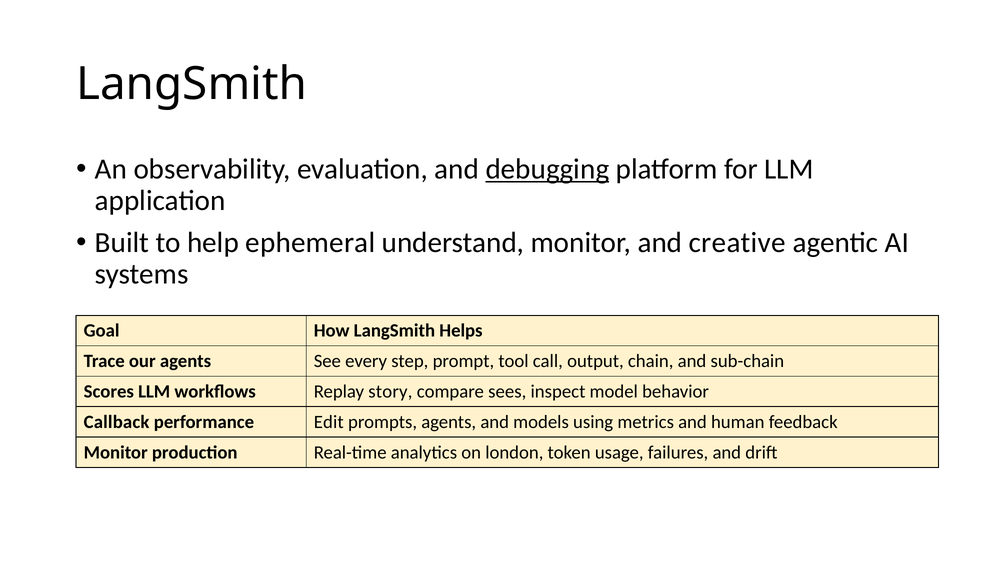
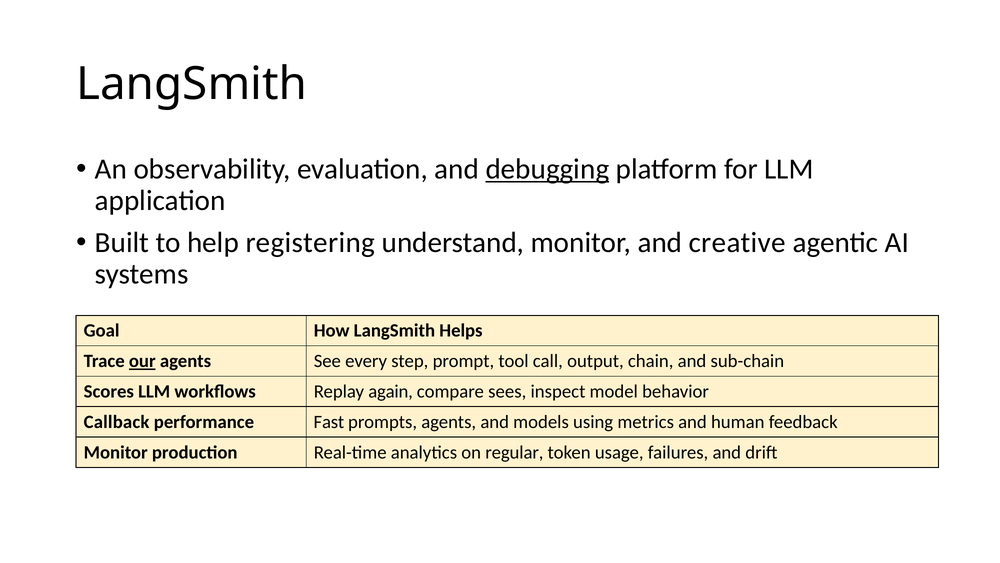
ephemeral: ephemeral -> registering
our underline: none -> present
story: story -> again
Edit: Edit -> Fast
london: london -> regular
